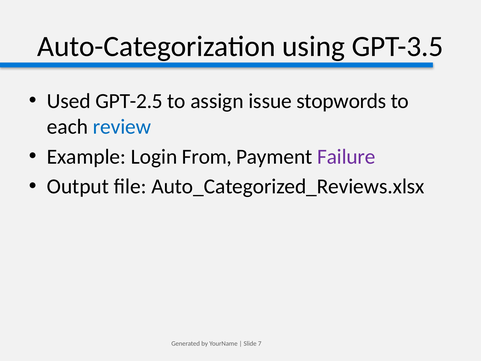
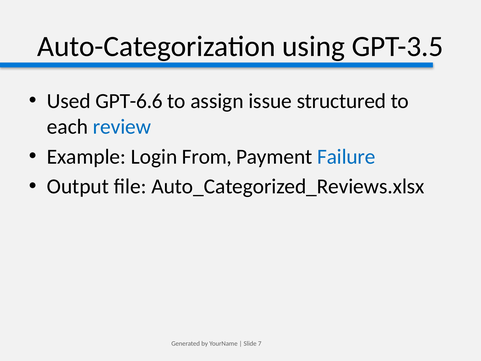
GPT-2.5: GPT-2.5 -> GPT-6.6
stopwords: stopwords -> structured
Failure colour: purple -> blue
